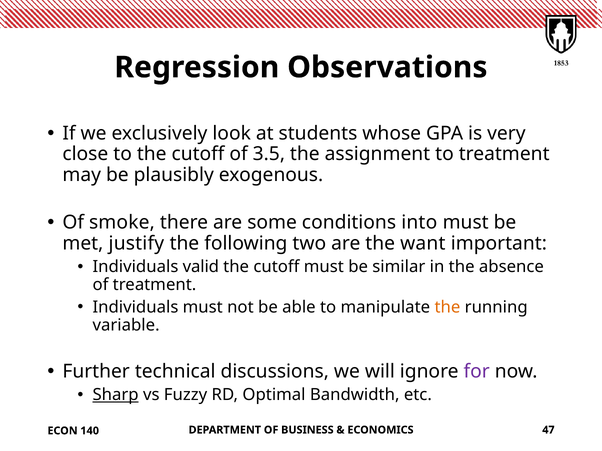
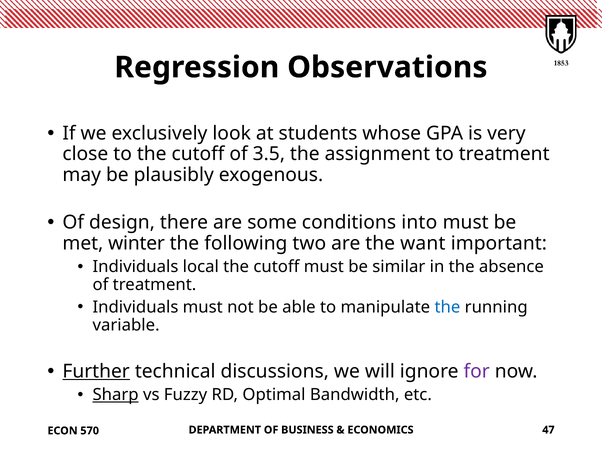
smoke: smoke -> design
justify: justify -> winter
valid: valid -> local
the at (447, 307) colour: orange -> blue
Further underline: none -> present
140: 140 -> 570
